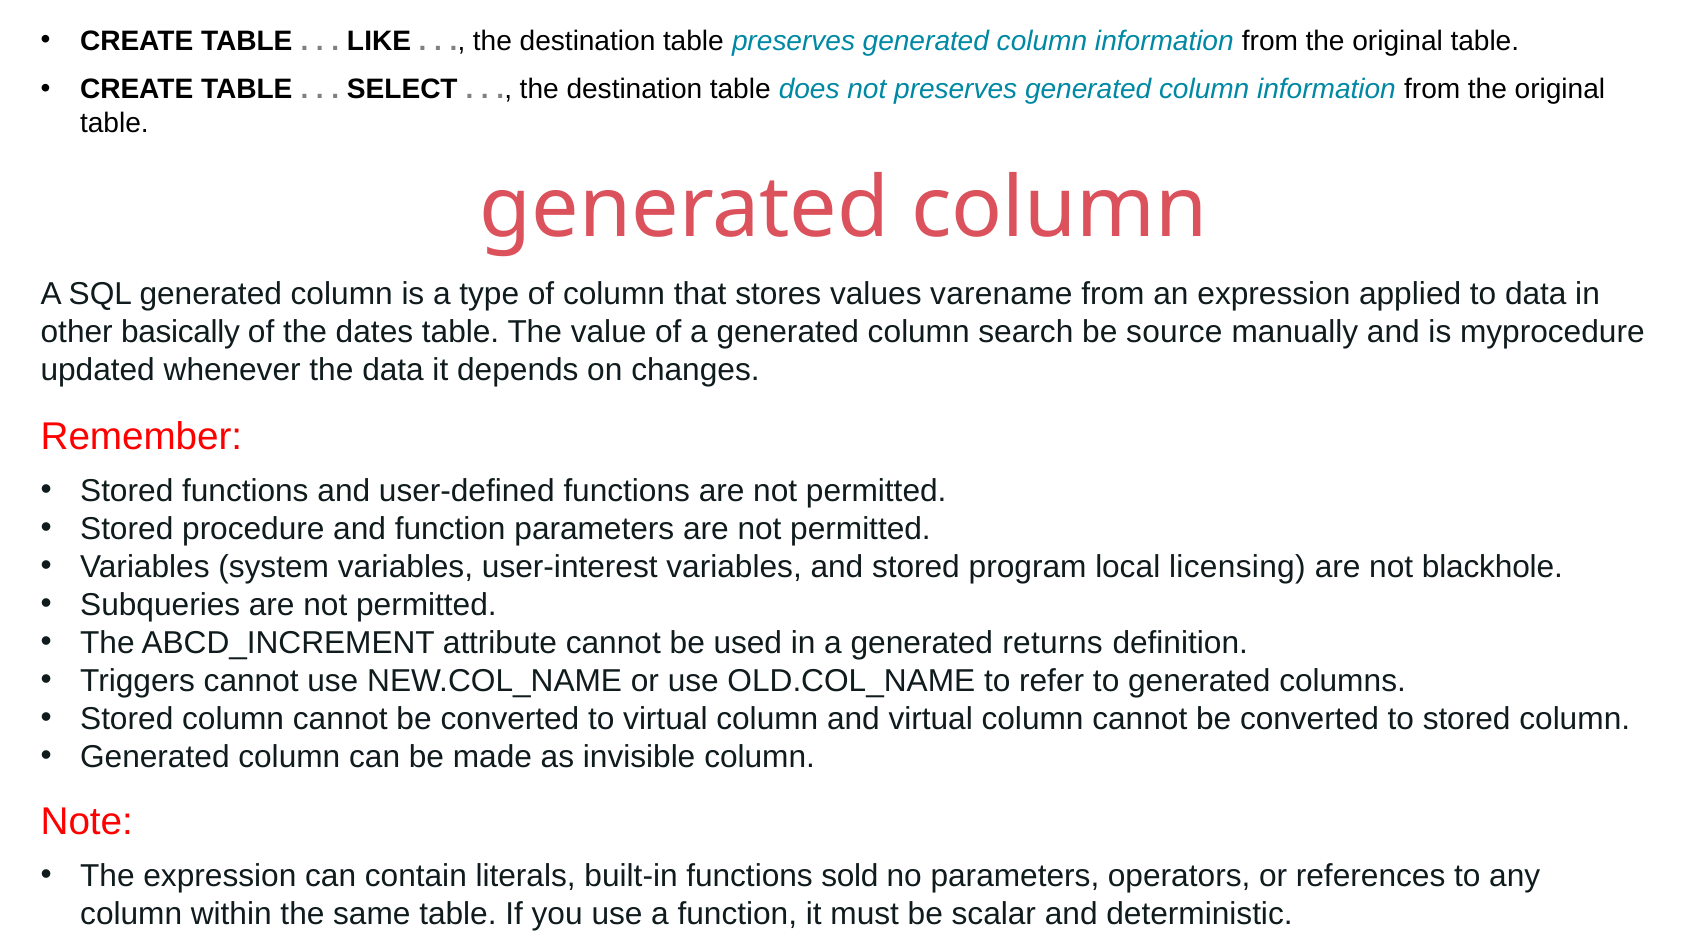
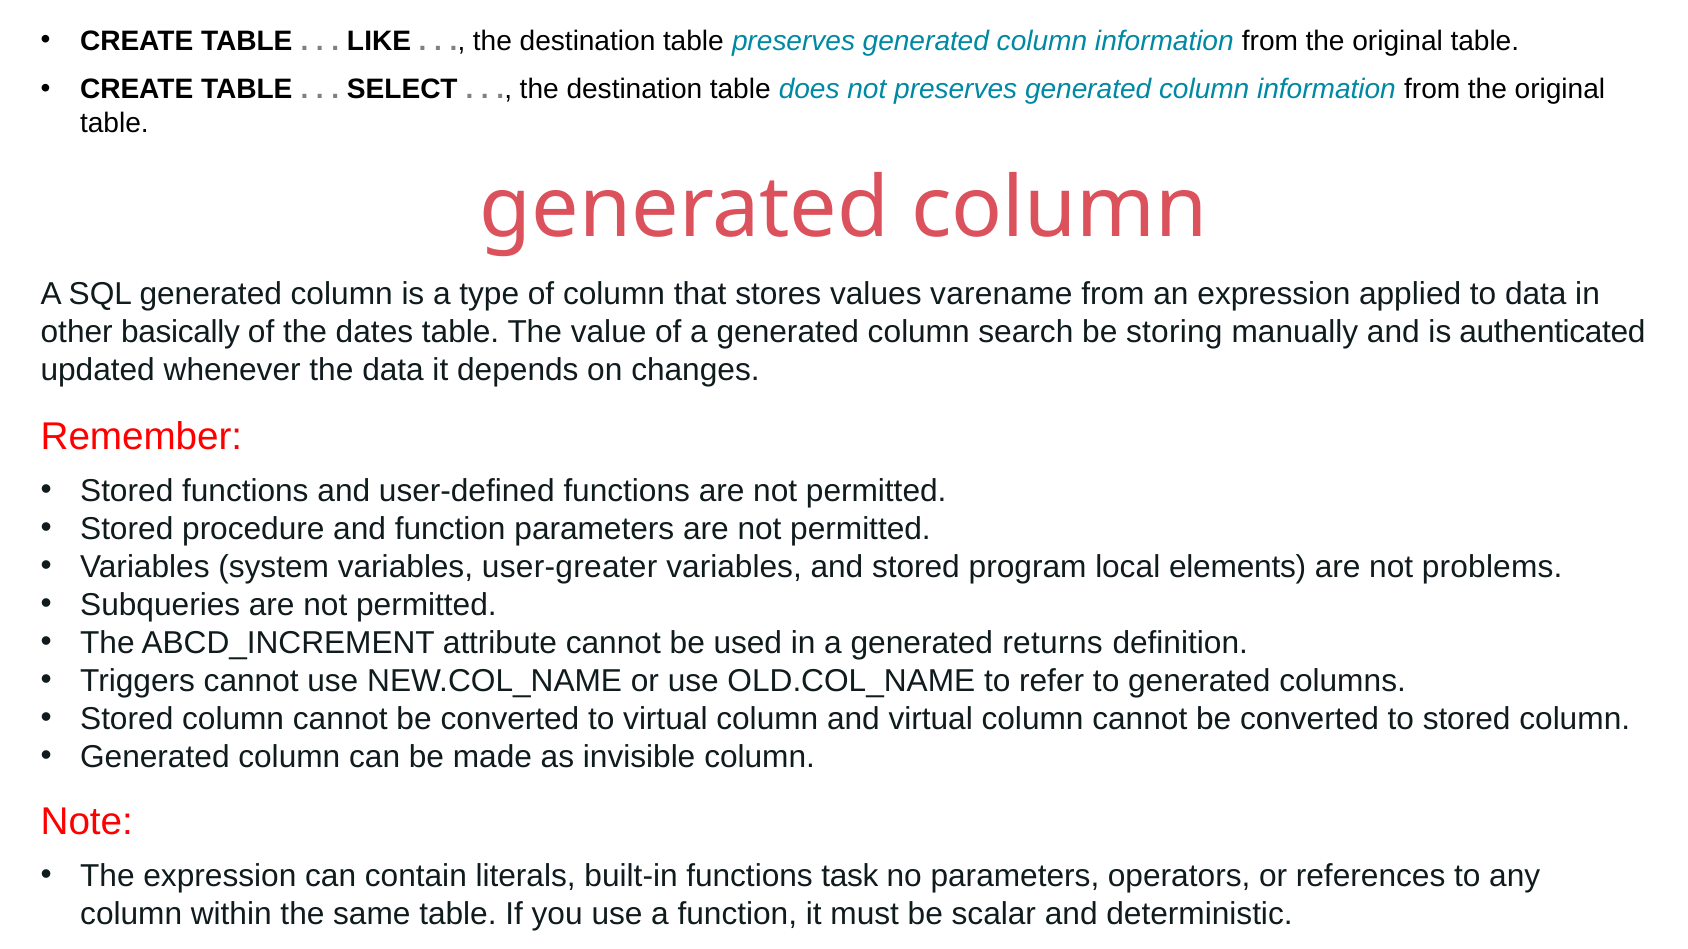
source: source -> storing
myprocedure: myprocedure -> authenticated
user-interest: user-interest -> user-greater
licensing: licensing -> elements
blackhole: blackhole -> problems
sold: sold -> task
